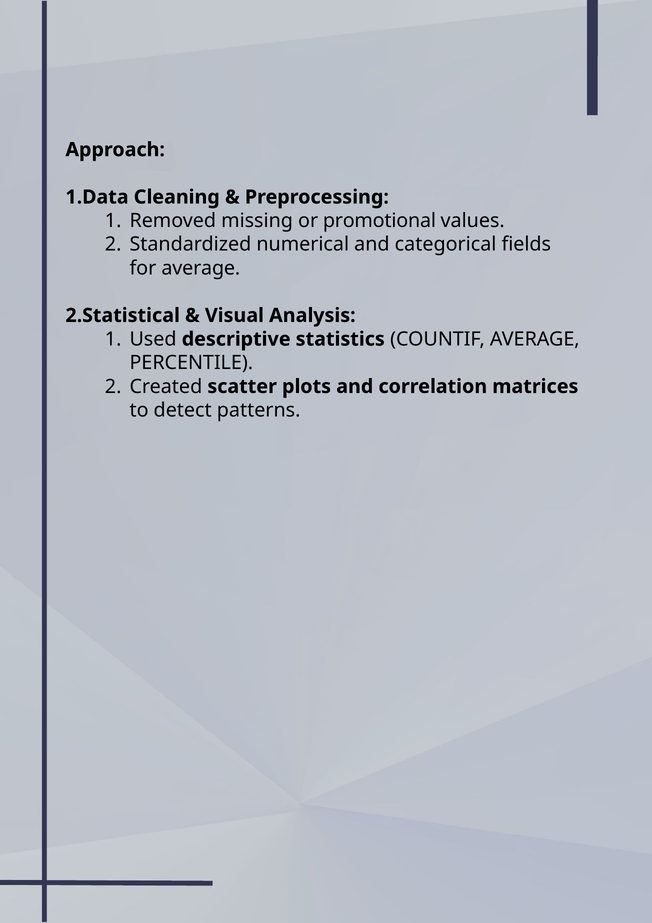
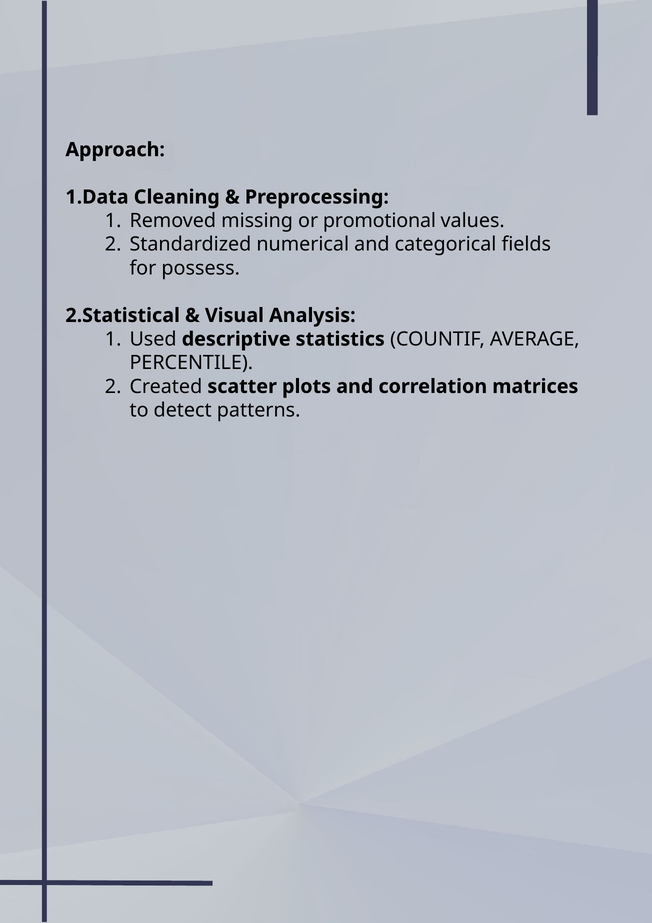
for average: average -> possess
